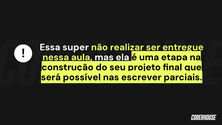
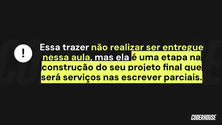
super: super -> trazer
possível: possível -> serviços
